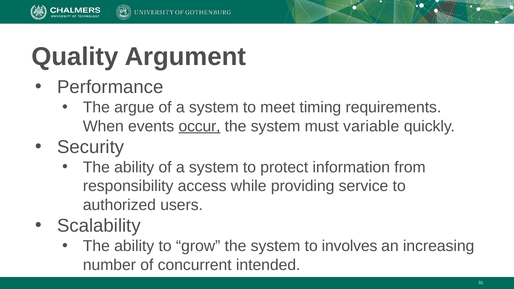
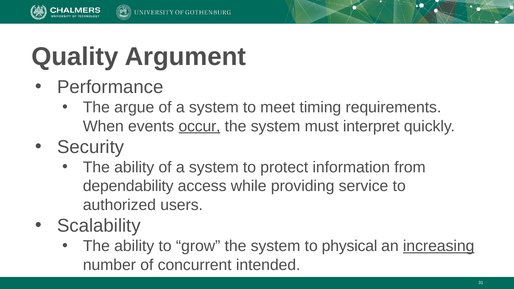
variable: variable -> interpret
responsibility: responsibility -> dependability
involves: involves -> physical
increasing underline: none -> present
